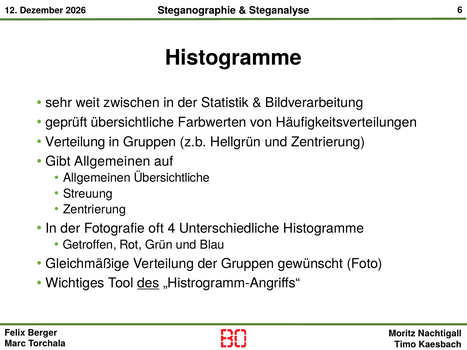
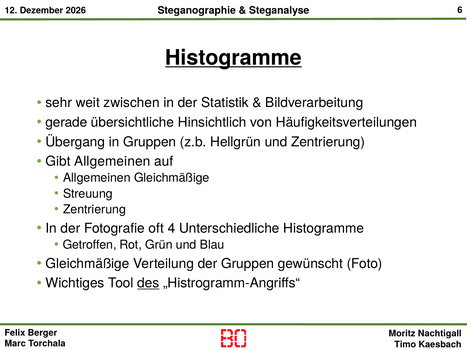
Histogramme at (233, 58) underline: none -> present
geprüft: geprüft -> gerade
Farbwerten: Farbwerten -> Hinsichtlich
Verteilung at (75, 142): Verteilung -> Übergang
Allgemeinen Übersichtliche: Übersichtliche -> Gleichmäßige
